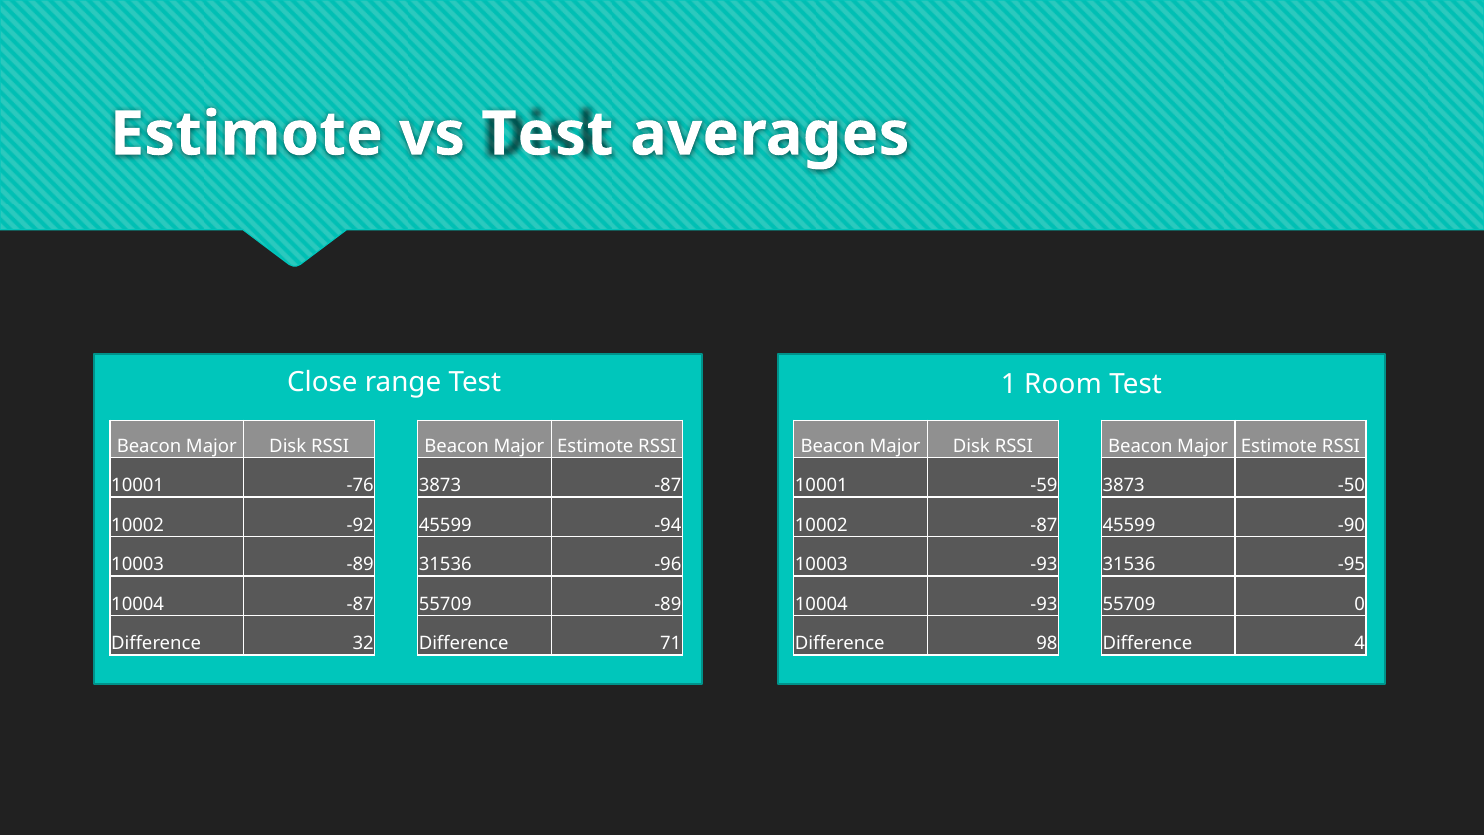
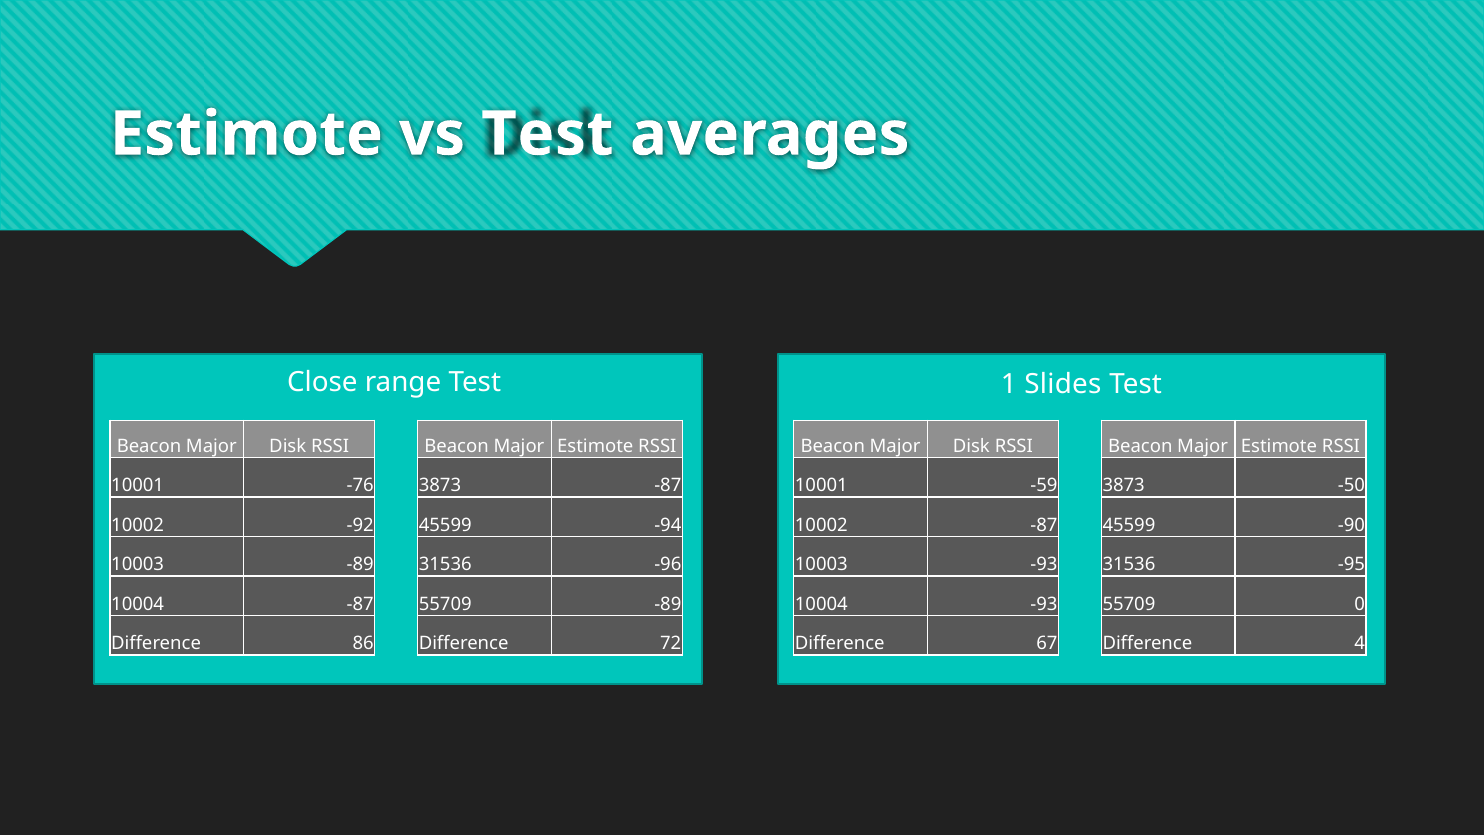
Room: Room -> Slides
32: 32 -> 86
71: 71 -> 72
98: 98 -> 67
